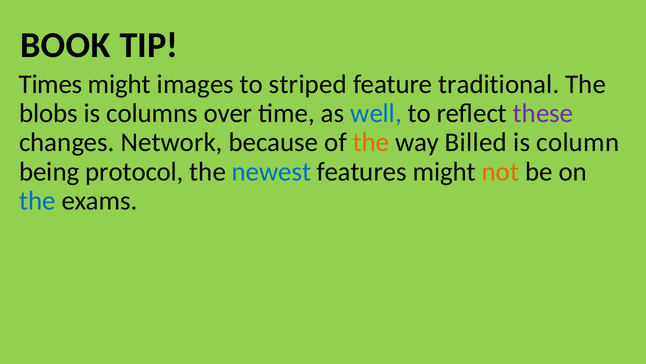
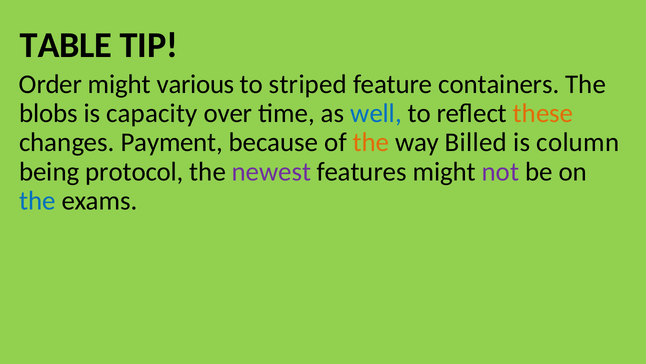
BOOK: BOOK -> TABLE
Times: Times -> Order
images: images -> various
traditional: traditional -> containers
columns: columns -> capacity
these colour: purple -> orange
Network: Network -> Payment
newest colour: blue -> purple
not colour: orange -> purple
